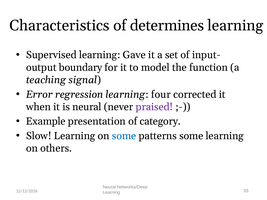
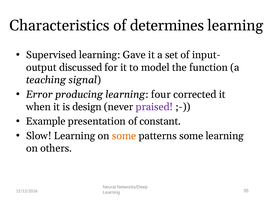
boundary: boundary -> discussed
regression: regression -> producing
is neural: neural -> design
category: category -> constant
some at (124, 136) colour: blue -> orange
